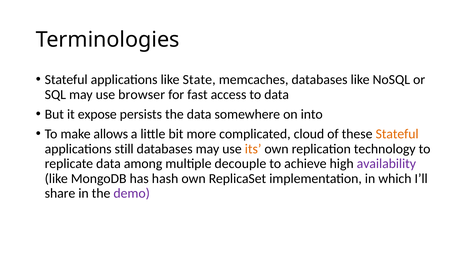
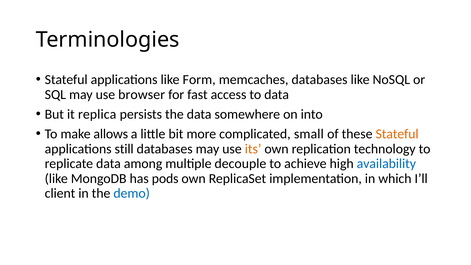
State: State -> Form
expose: expose -> replica
cloud: cloud -> small
availability colour: purple -> blue
hash: hash -> pods
share: share -> client
demo colour: purple -> blue
